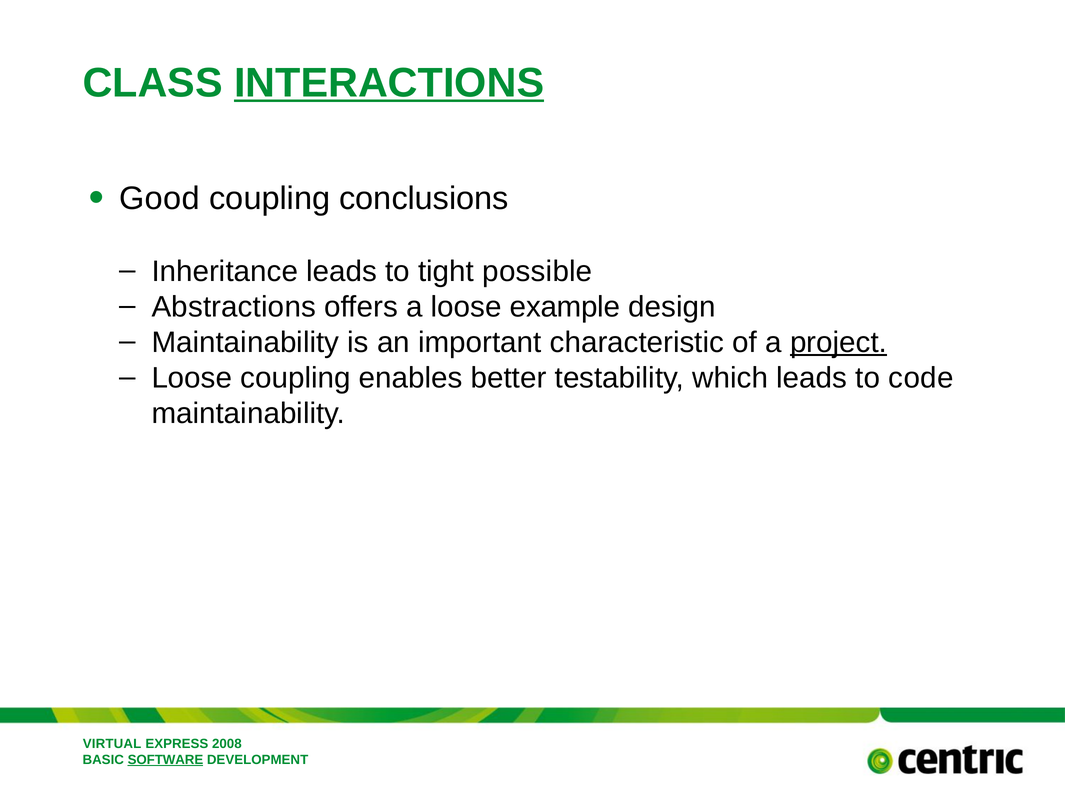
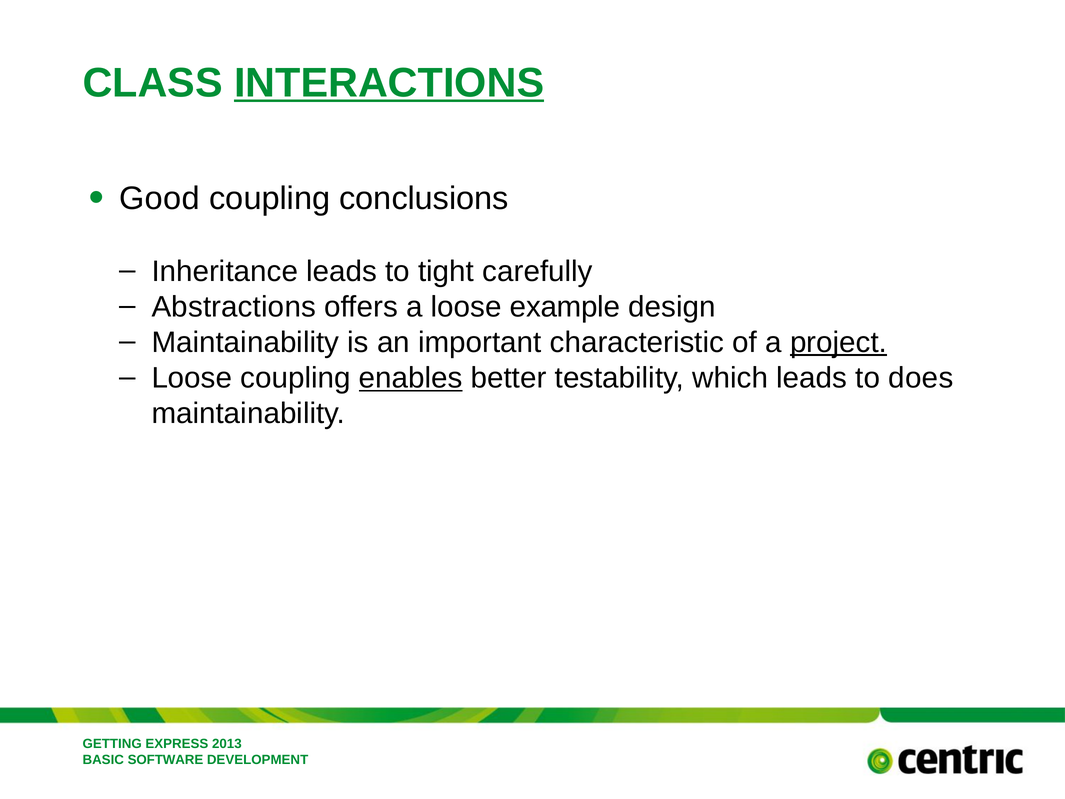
possible: possible -> carefully
enables underline: none -> present
code: code -> does
VIRTUAL: VIRTUAL -> GETTING
2008: 2008 -> 2013
SOFTWARE underline: present -> none
